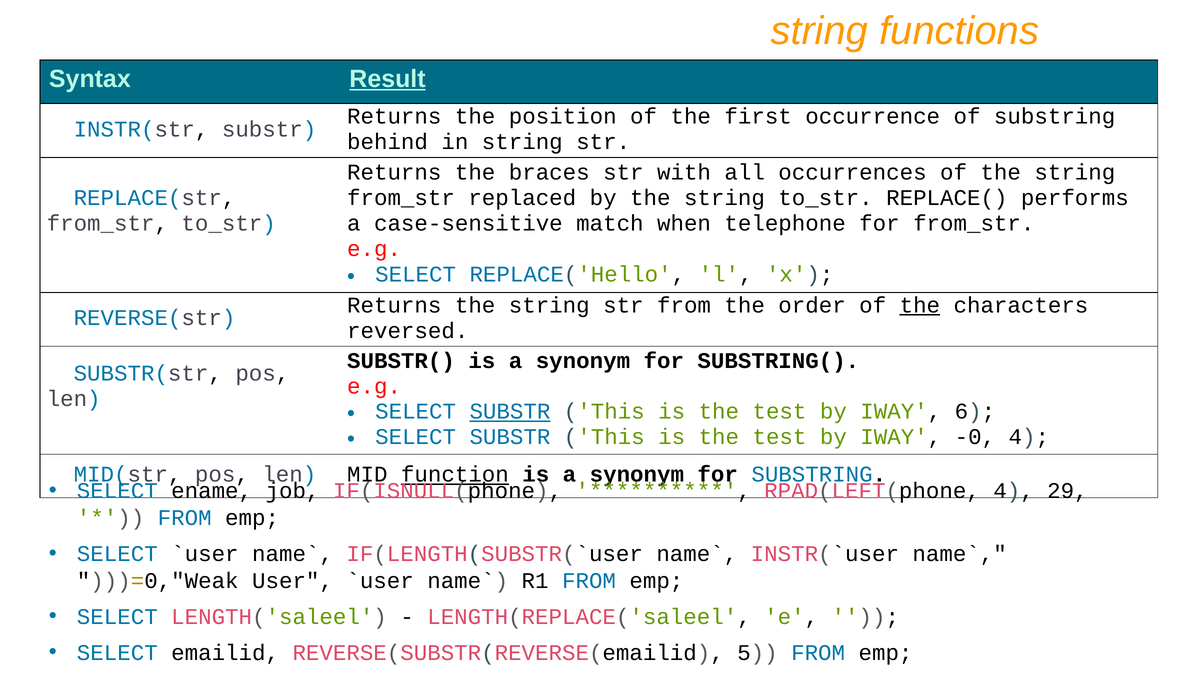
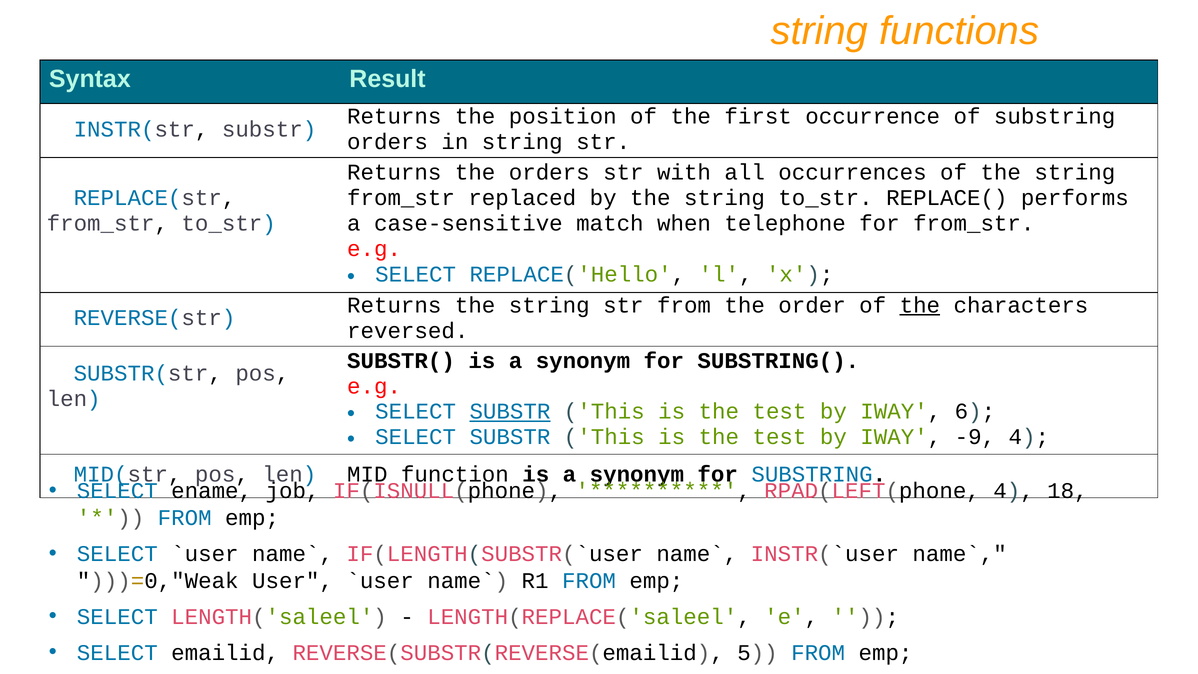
Result underline: present -> none
behind at (388, 142): behind -> orders
the braces: braces -> orders
-0: -0 -> -9
function underline: present -> none
29: 29 -> 18
